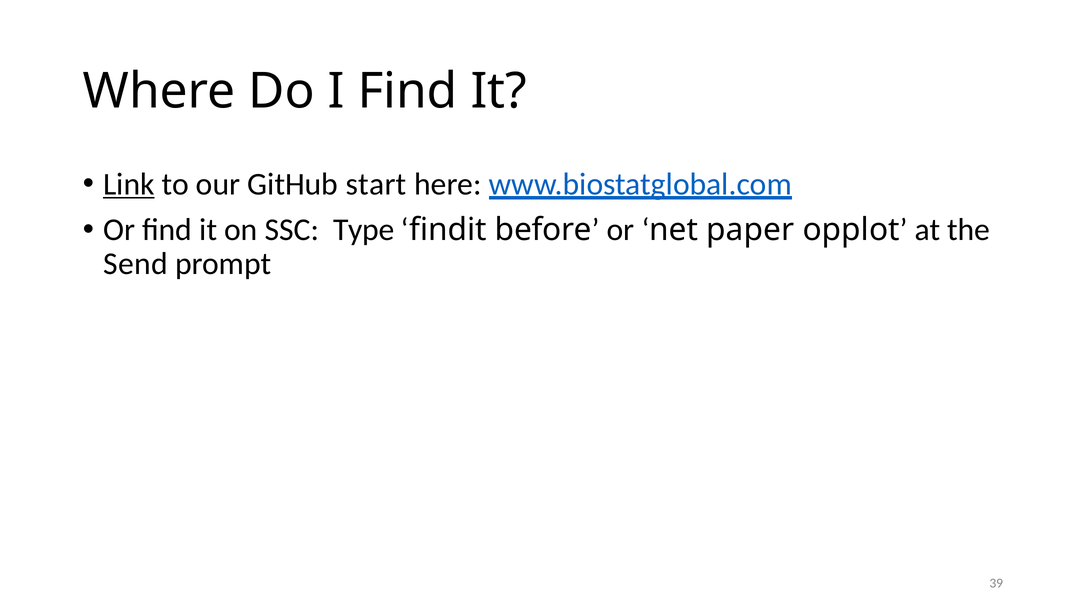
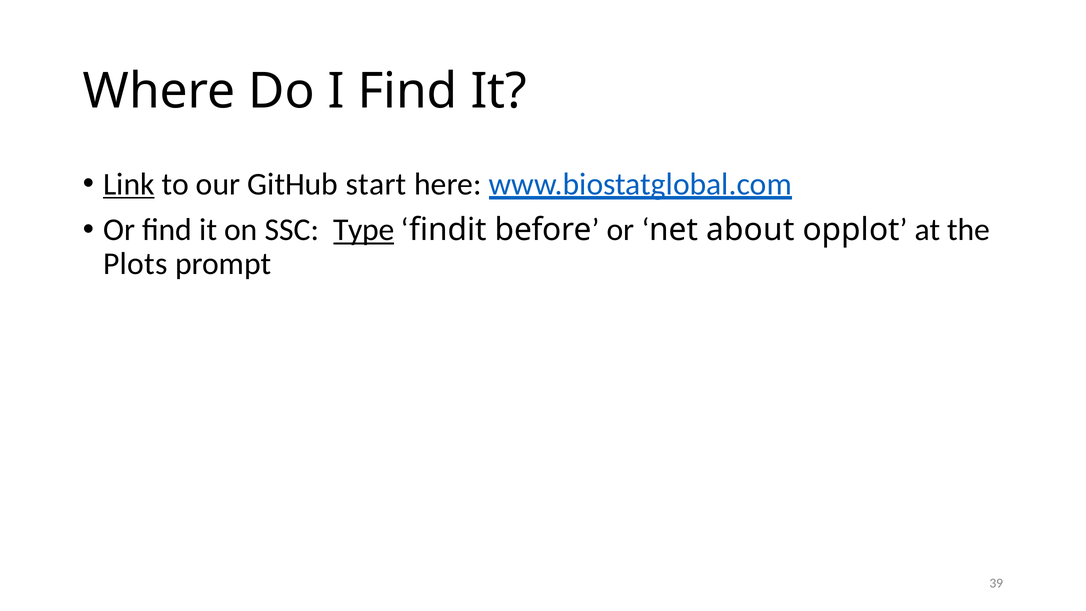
Type underline: none -> present
paper: paper -> about
Send: Send -> Plots
